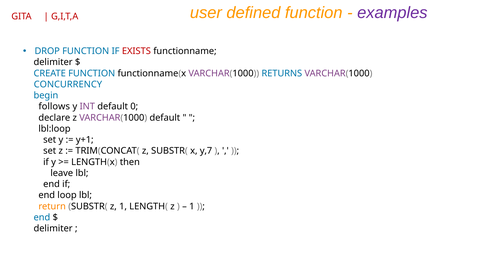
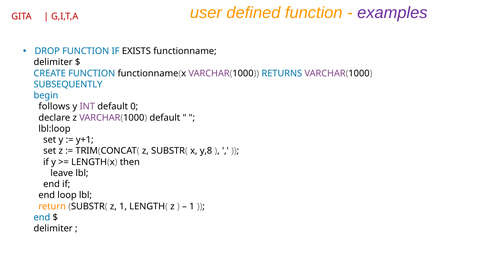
EXISTS colour: red -> black
CONCURRENCY: CONCURRENCY -> SUBSEQUENTLY
y,7: y,7 -> y,8
